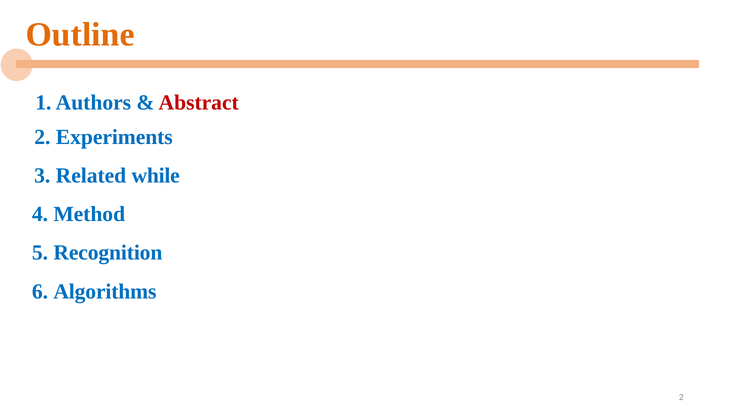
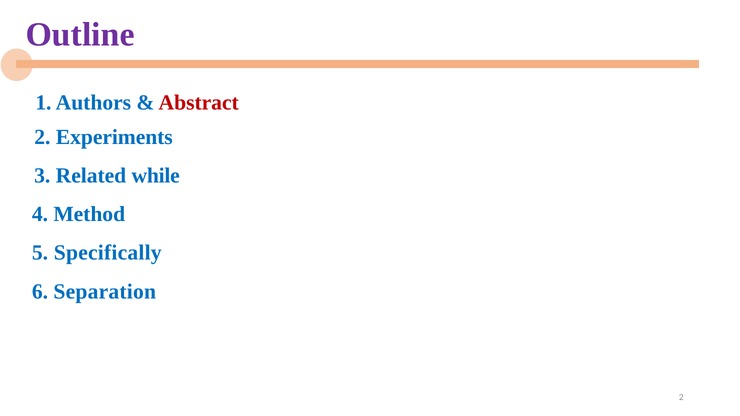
Outline colour: orange -> purple
Recognition: Recognition -> Specifically
Algorithms: Algorithms -> Separation
